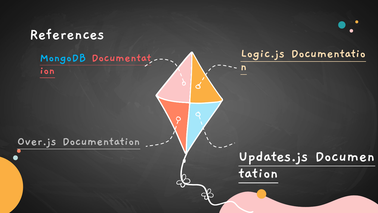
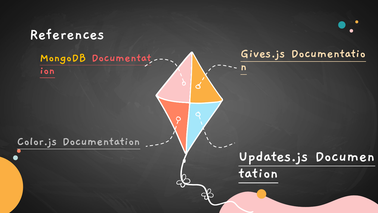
Logic.js: Logic.js -> Gives.js
MongoDB colour: light blue -> yellow
Over.js: Over.js -> Color.js
